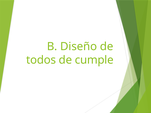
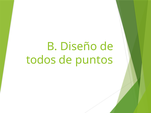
cumple: cumple -> puntos
